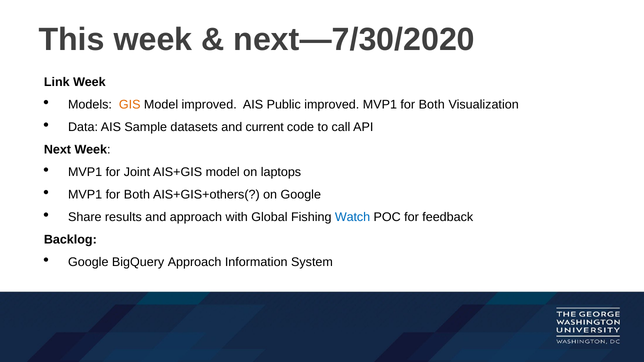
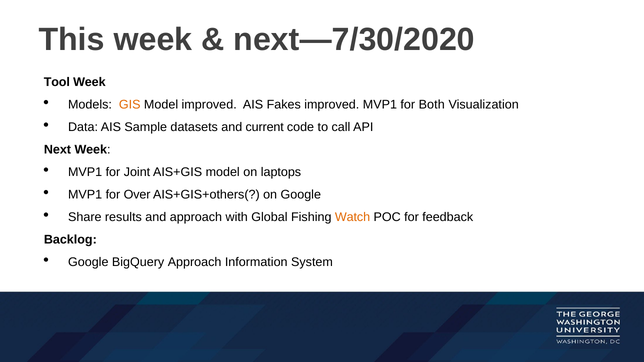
Link: Link -> Tool
Public: Public -> Fakes
Both at (137, 195): Both -> Over
Watch colour: blue -> orange
